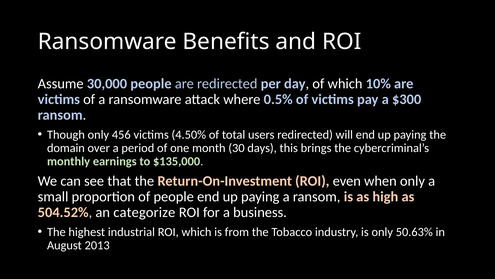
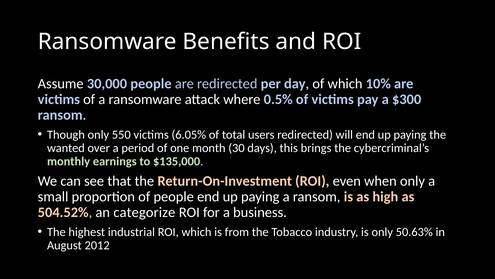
456: 456 -> 550
4.50%: 4.50% -> 6.05%
domain: domain -> wanted
2013: 2013 -> 2012
